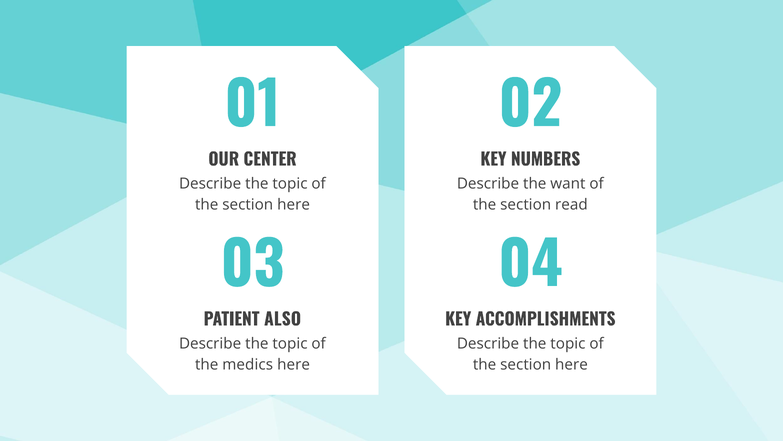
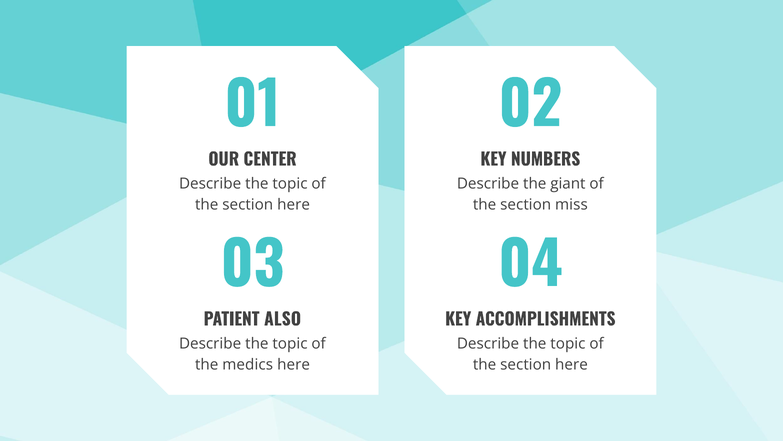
want: want -> giant
read: read -> miss
